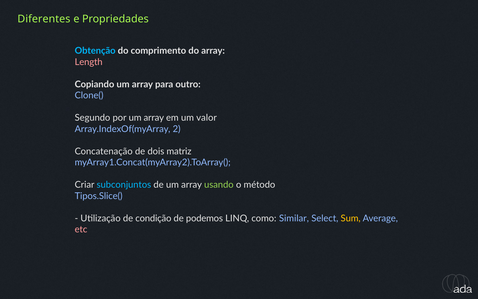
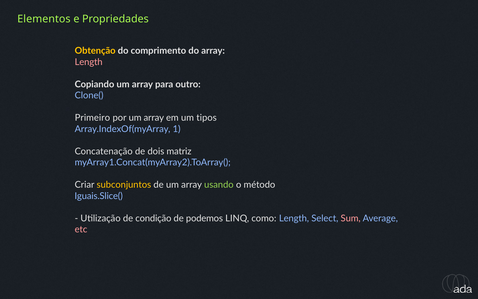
Diferentes: Diferentes -> Elementos
Obtenção colour: light blue -> yellow
Segundo: Segundo -> Primeiro
valor: valor -> tipos
2: 2 -> 1
subconjuntos colour: light blue -> yellow
Tipos.Slice(: Tipos.Slice( -> Iguais.Slice(
como Similar: Similar -> Length
Sum colour: yellow -> pink
